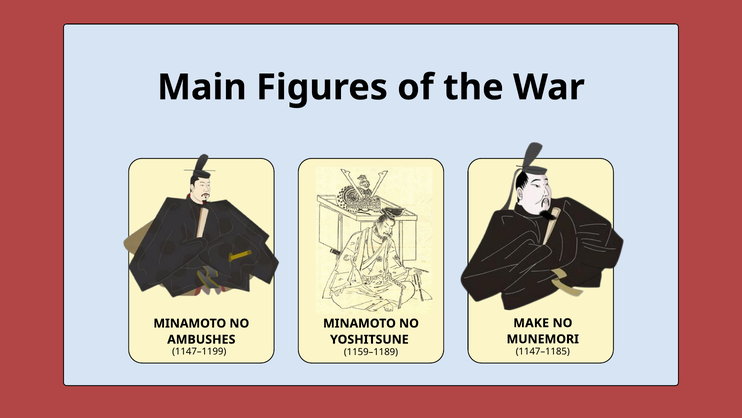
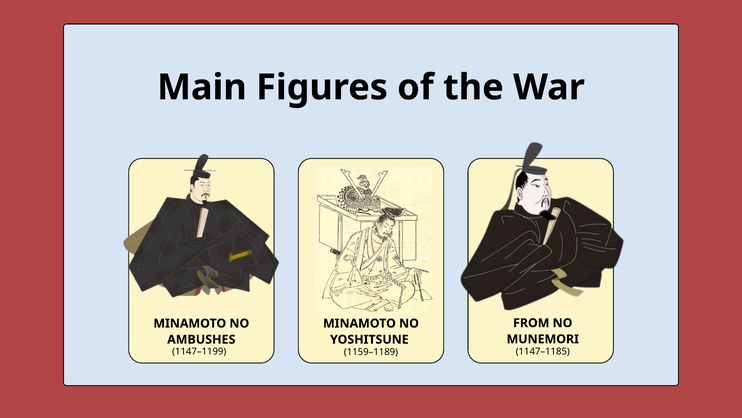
MAKE: MAKE -> FROM
